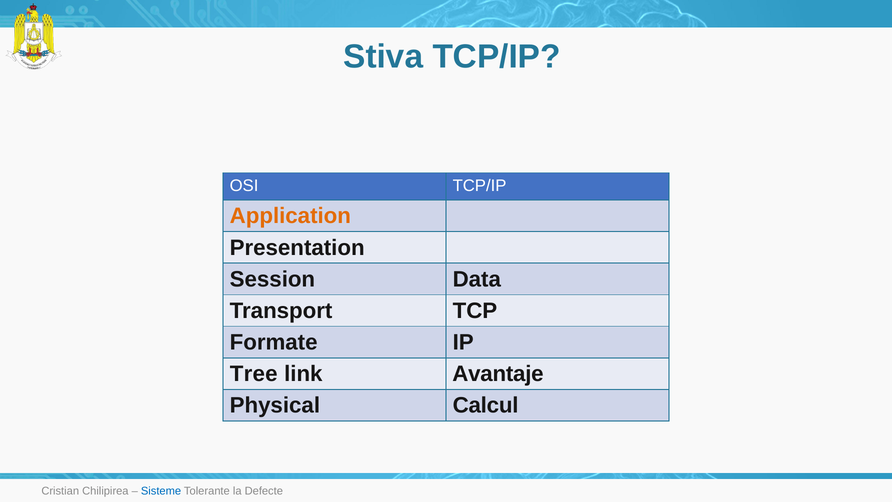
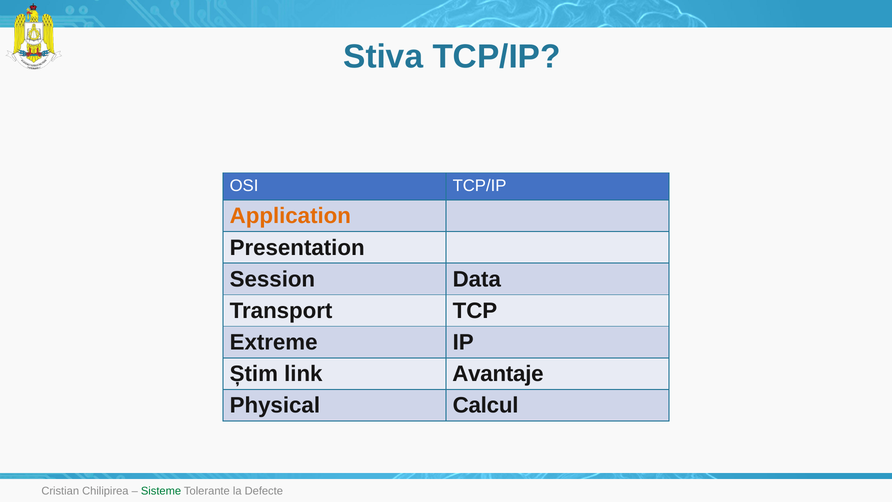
Formate: Formate -> Extreme
Tree: Tree -> Știm
Sisteme colour: blue -> green
